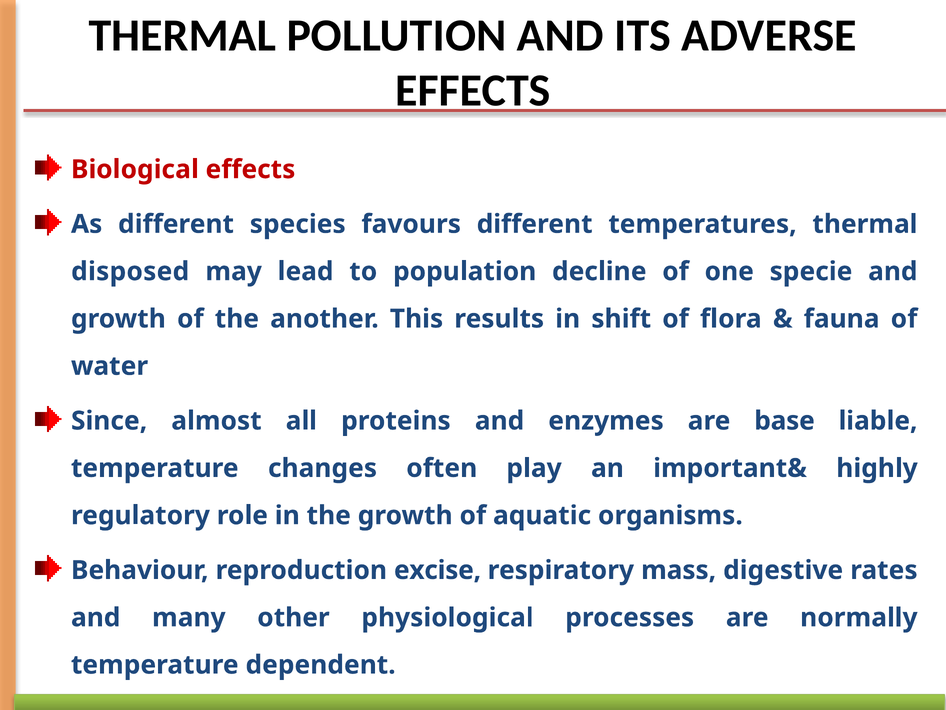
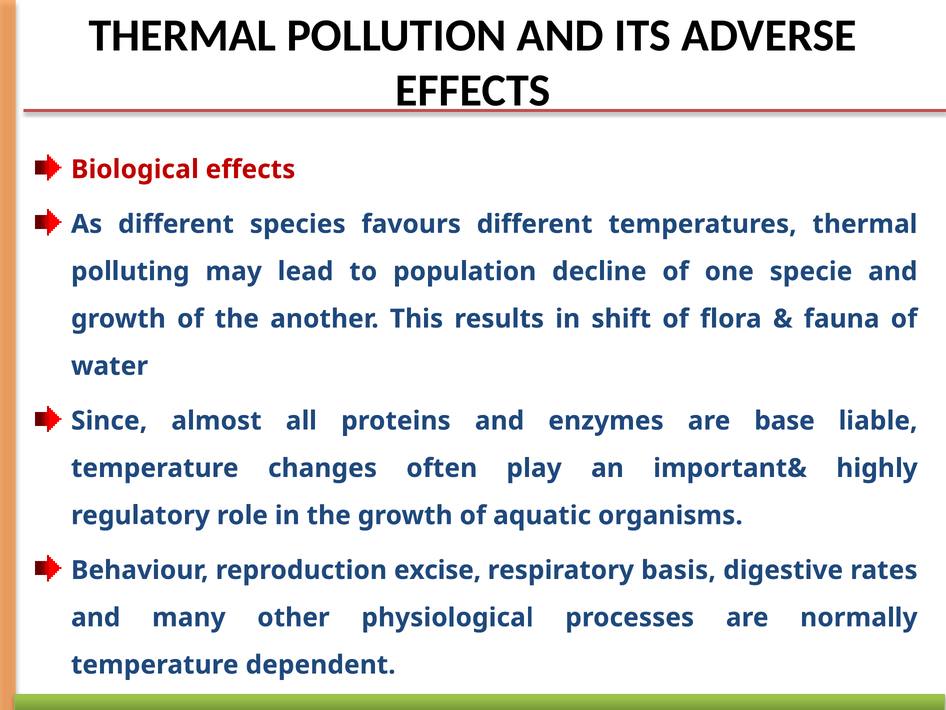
disposed: disposed -> polluting
mass: mass -> basis
